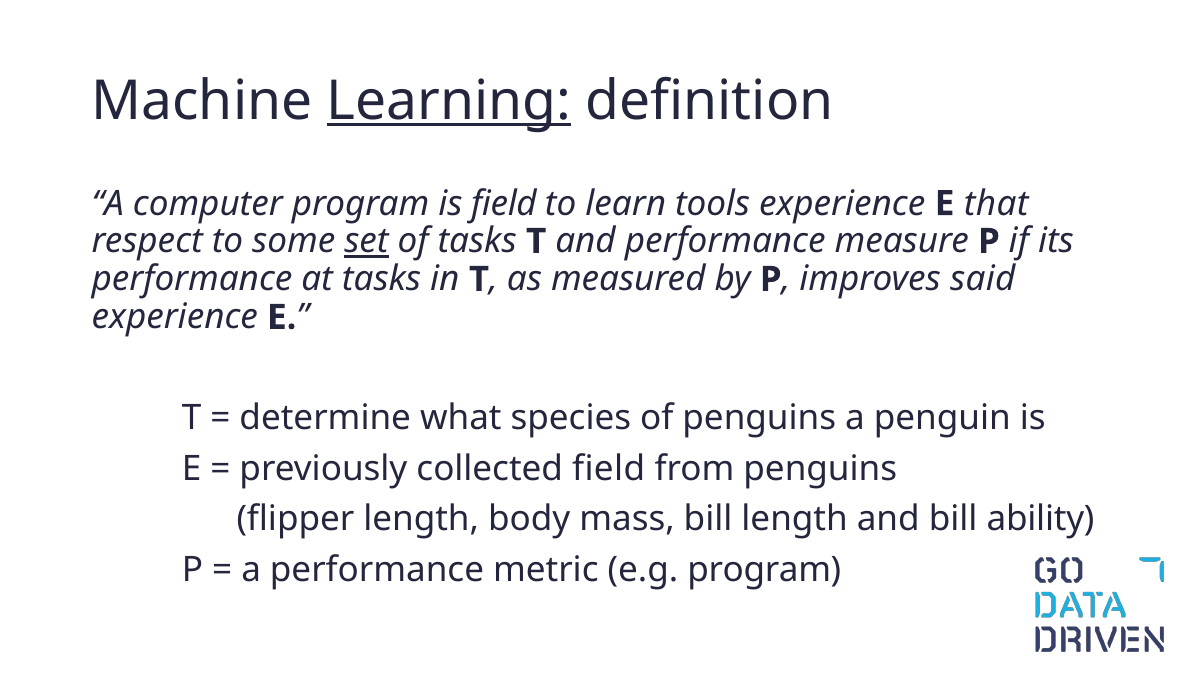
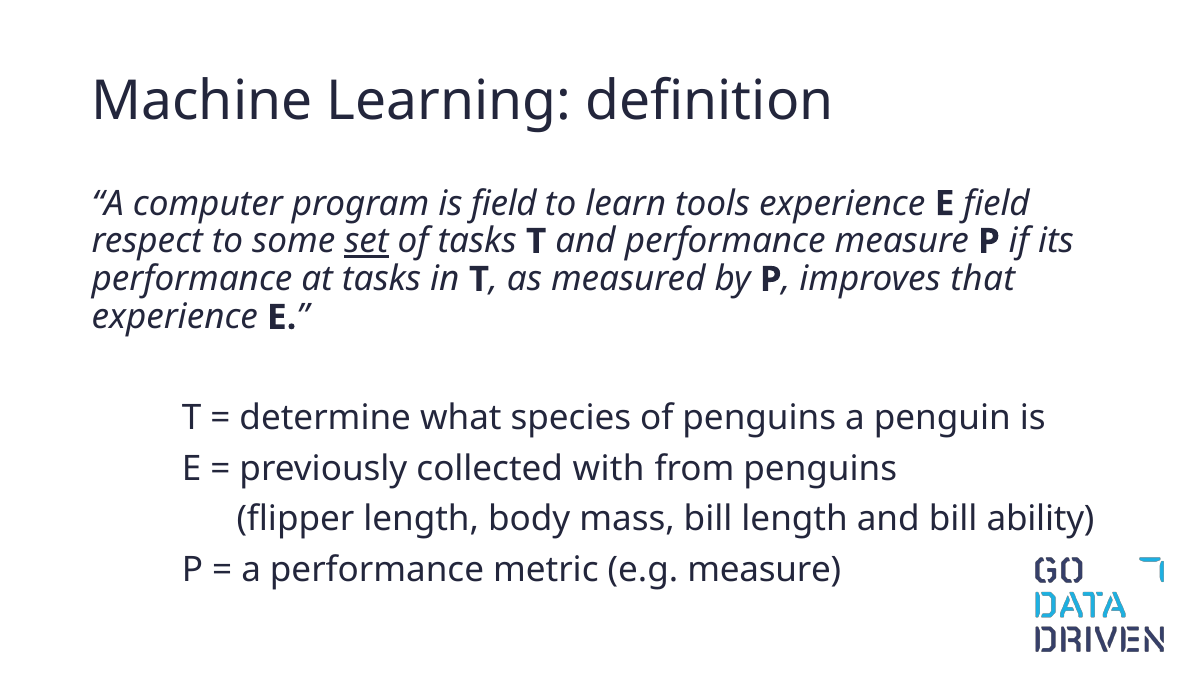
Learning underline: present -> none
E that: that -> field
said: said -> that
collected field: field -> with
e.g program: program -> measure
